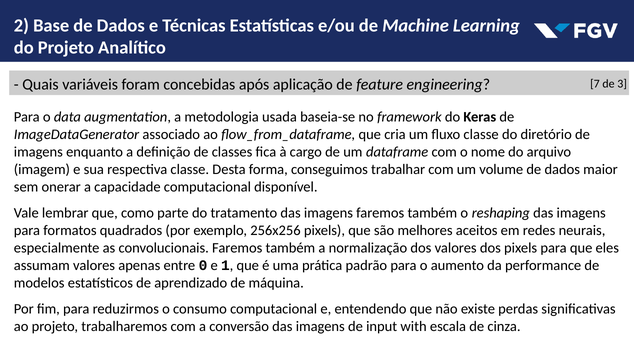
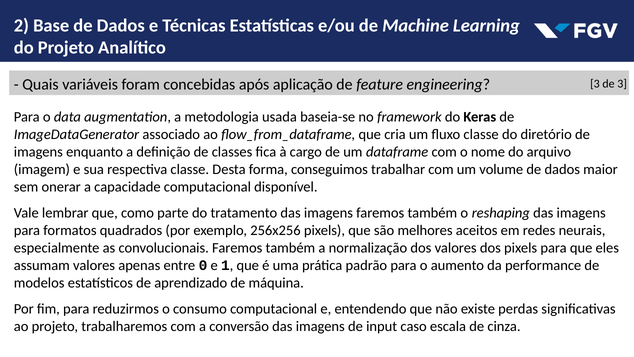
engineering 7: 7 -> 3
with: with -> caso
